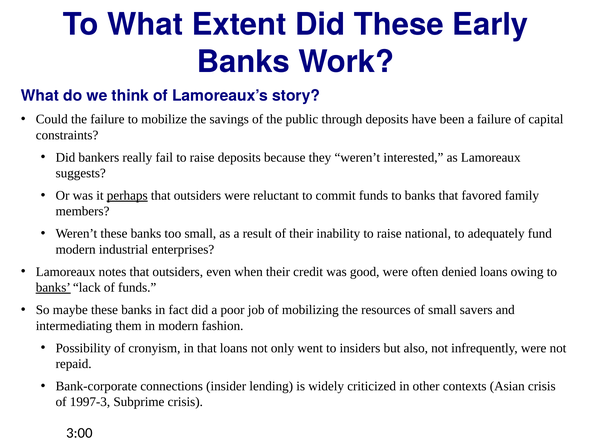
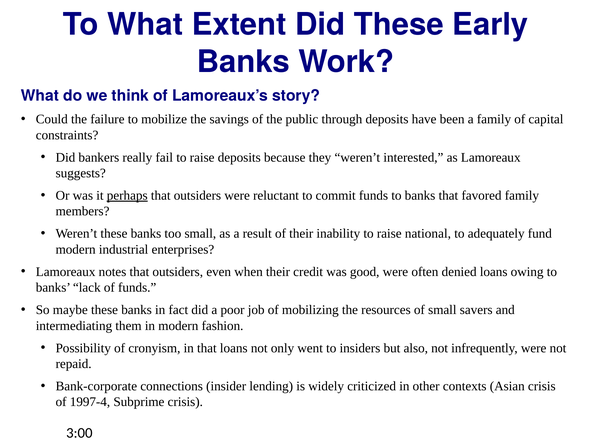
a failure: failure -> family
banks at (53, 288) underline: present -> none
1997-3: 1997-3 -> 1997-4
